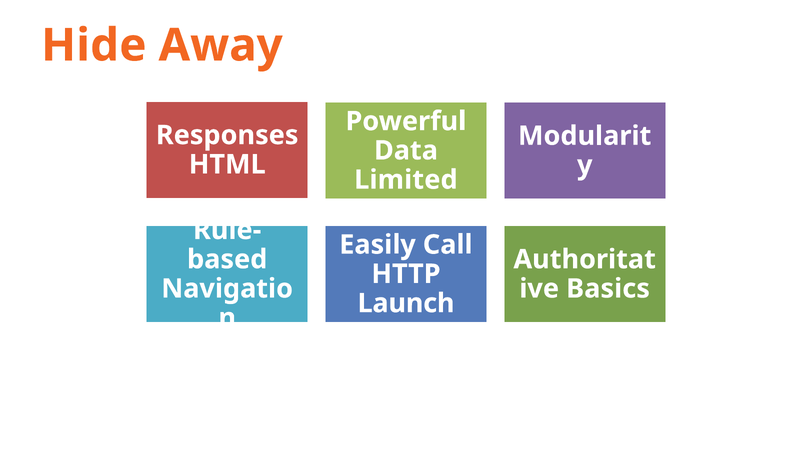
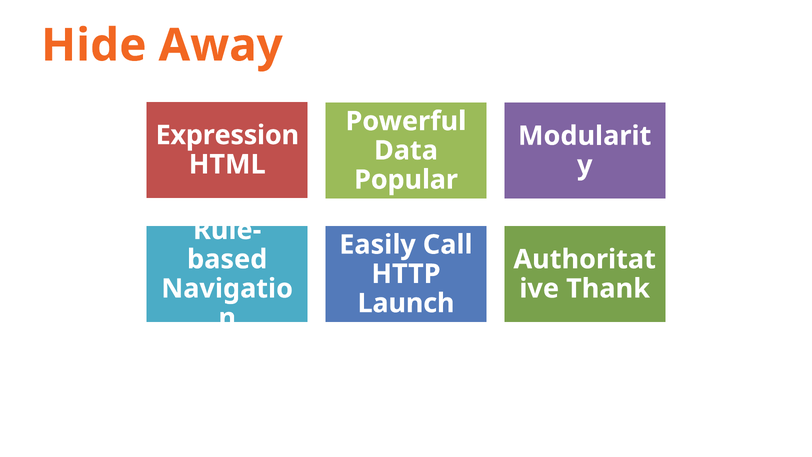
Responses: Responses -> Expression
Limited: Limited -> Popular
Basics: Basics -> Thank
